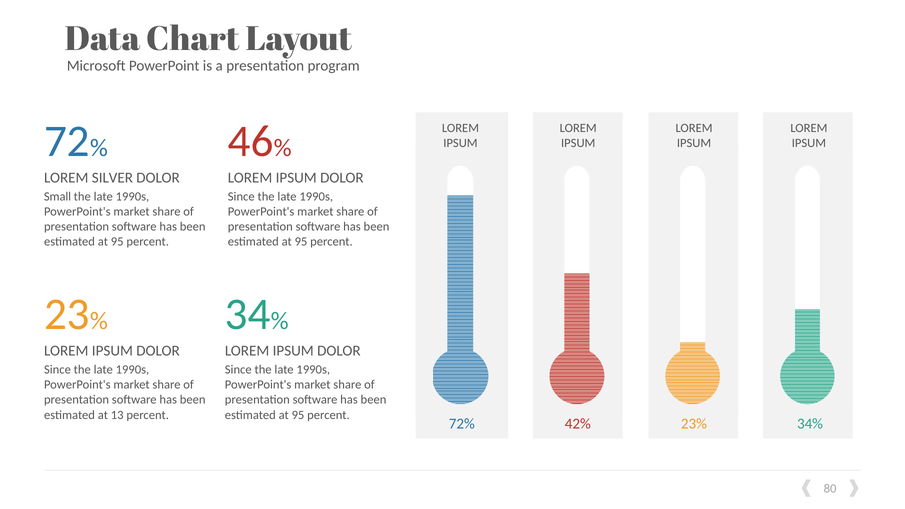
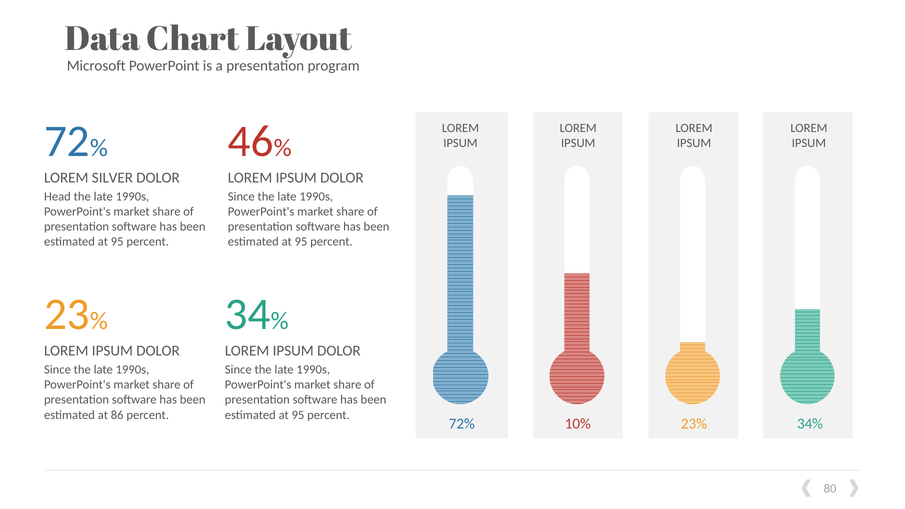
Small: Small -> Head
13: 13 -> 86
42%: 42% -> 10%
